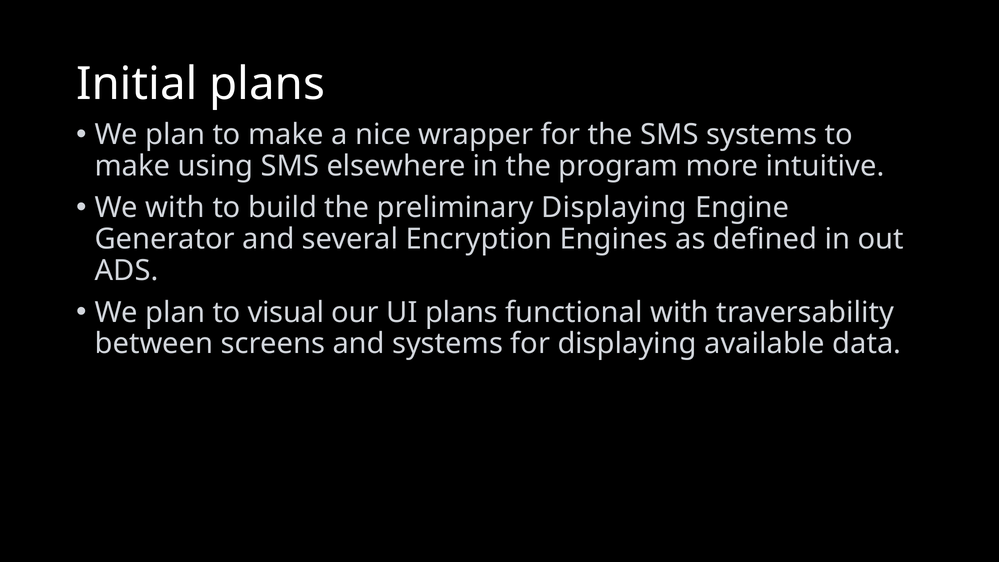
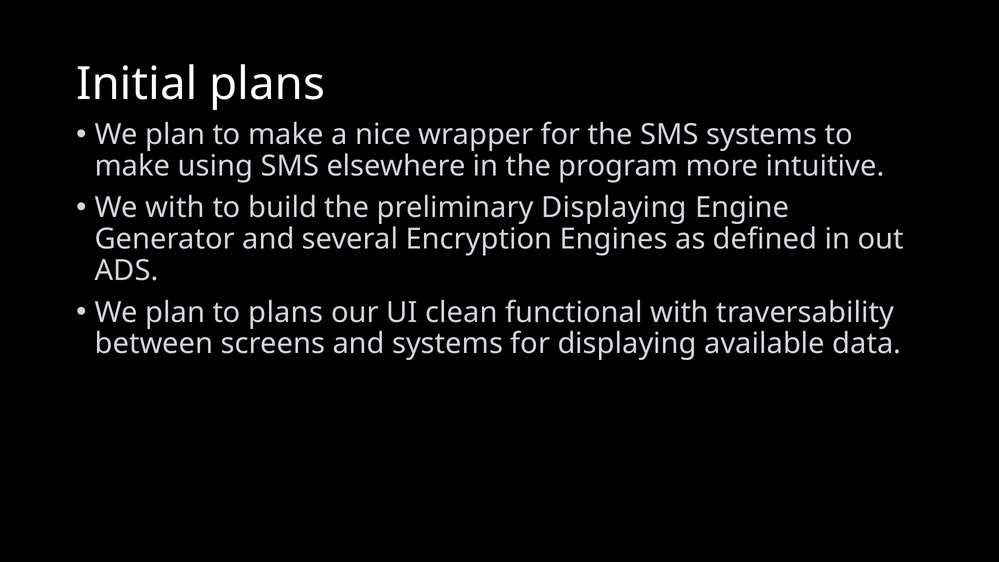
to visual: visual -> plans
UI plans: plans -> clean
